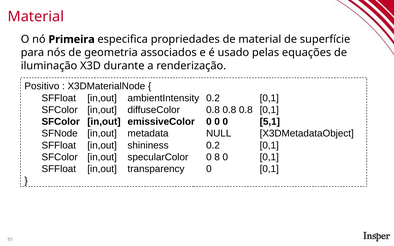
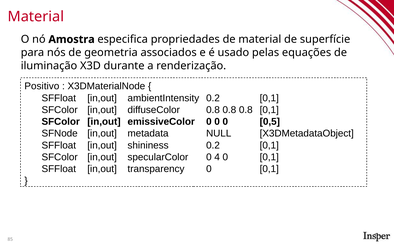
Primeira: Primeira -> Amostra
5,1: 5,1 -> 0,5
8: 8 -> 4
